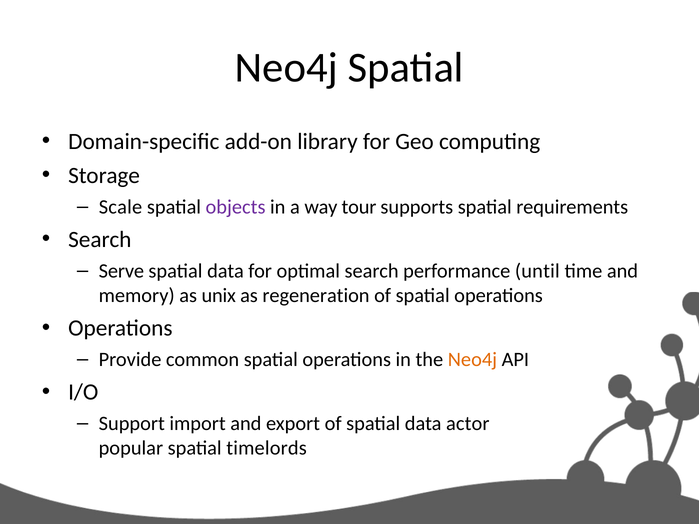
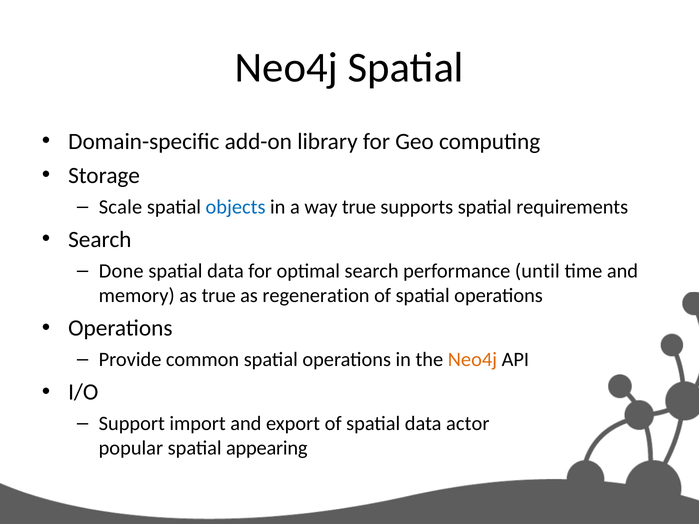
objects colour: purple -> blue
way tour: tour -> true
Serve: Serve -> Done
as unix: unix -> true
timelords: timelords -> appearing
